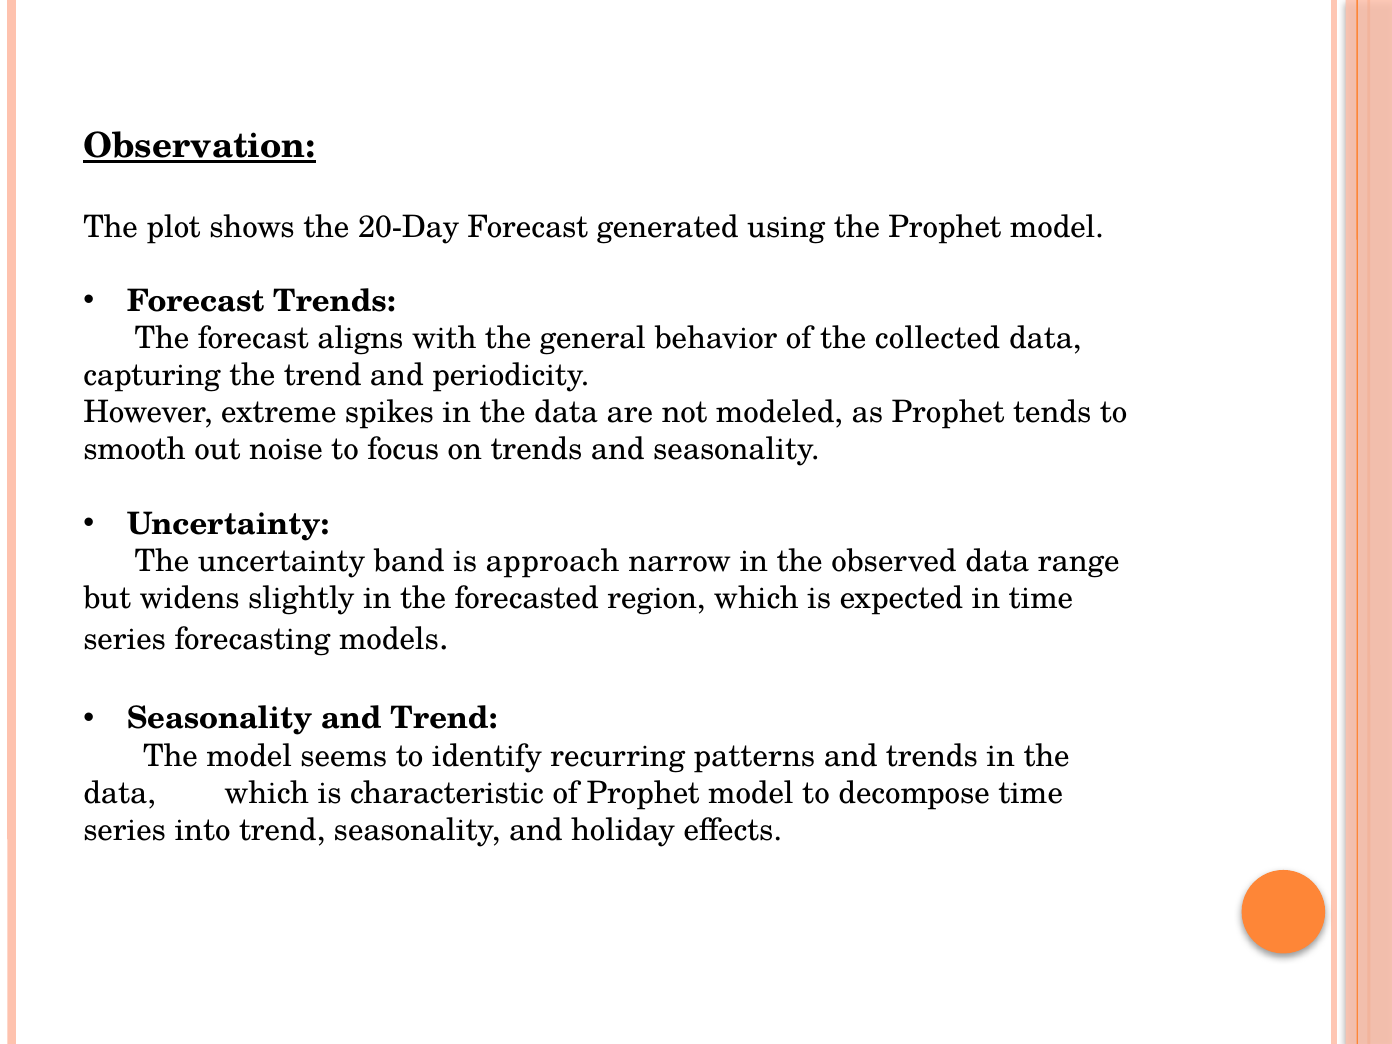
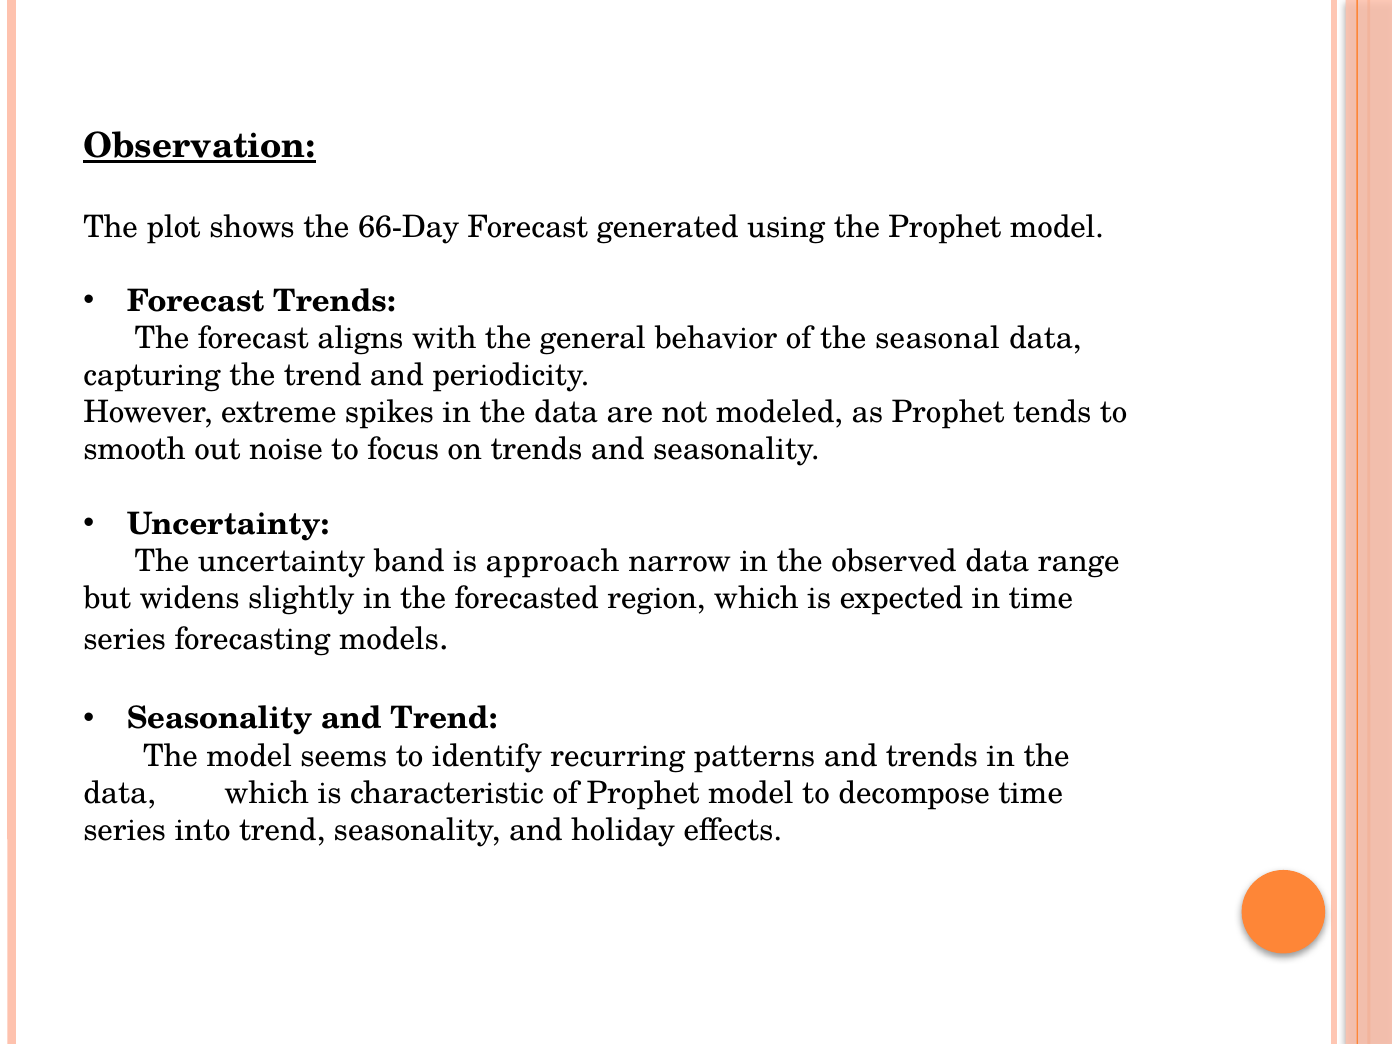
20-Day: 20-Day -> 66-Day
collected: collected -> seasonal
